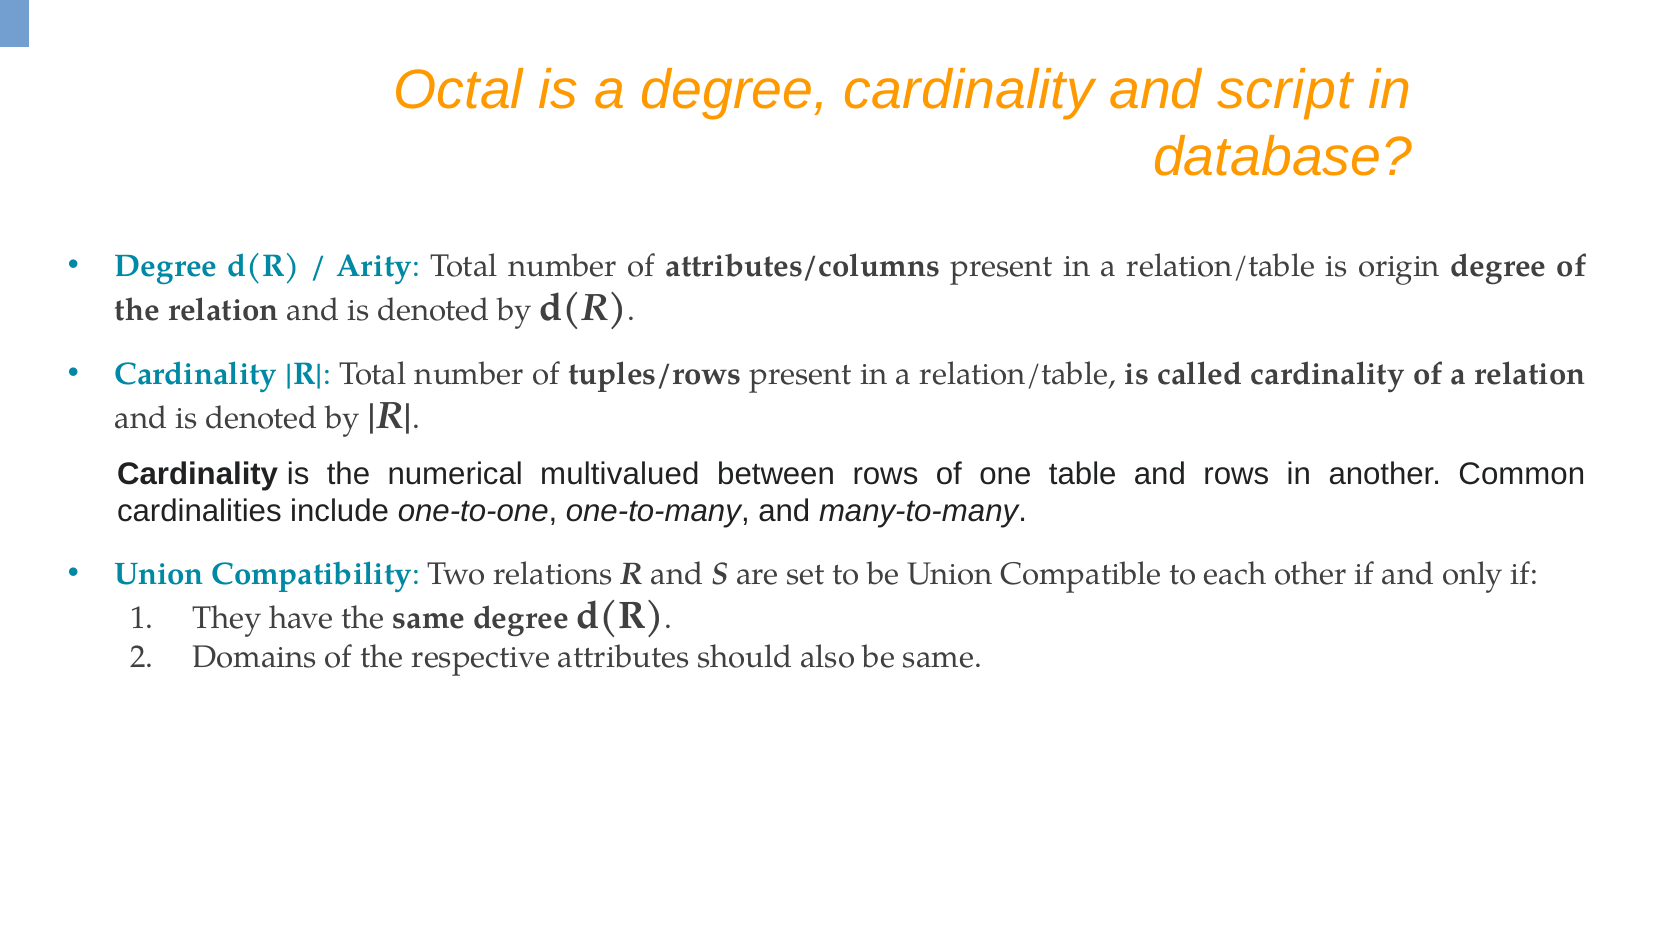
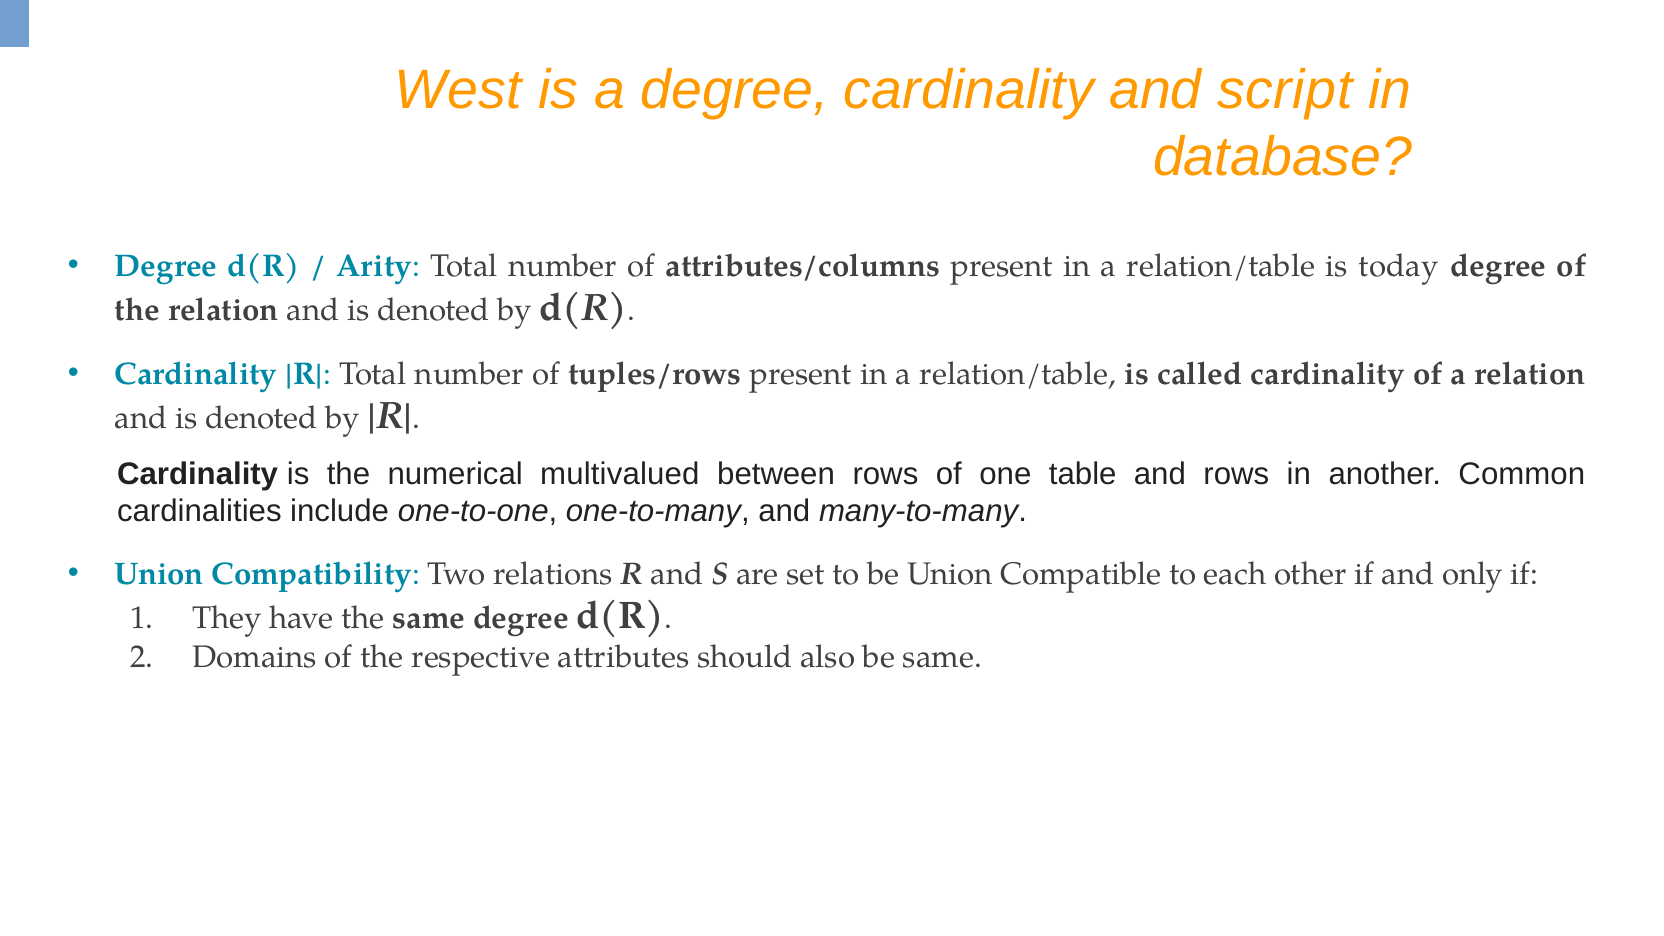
Octal: Octal -> West
origin: origin -> today
